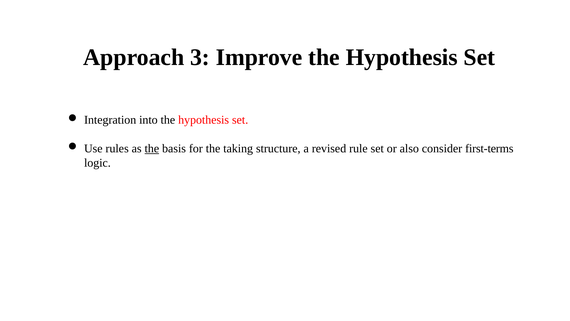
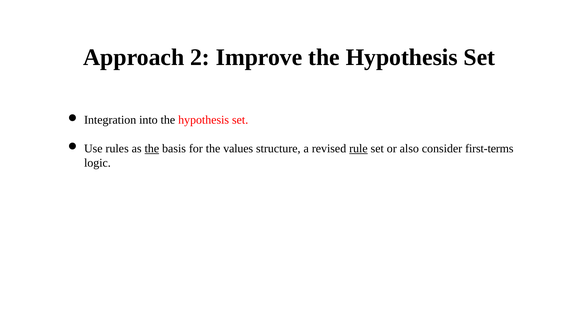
3: 3 -> 2
taking: taking -> values
rule underline: none -> present
